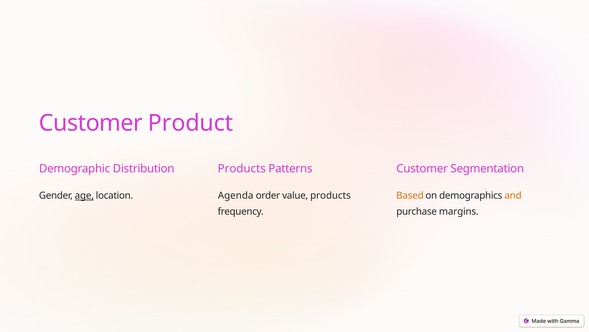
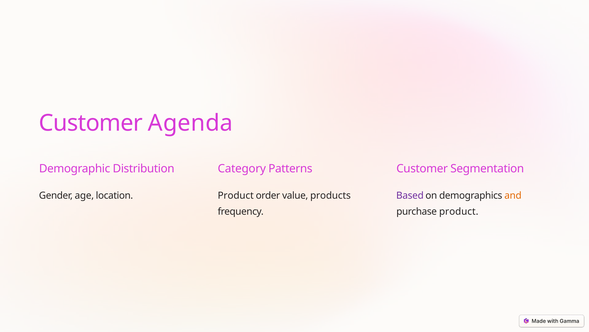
Product: Product -> Agenda
Products at (242, 168): Products -> Category
age underline: present -> none
Agenda at (236, 195): Agenda -> Product
Based colour: orange -> purple
purchase margins: margins -> product
